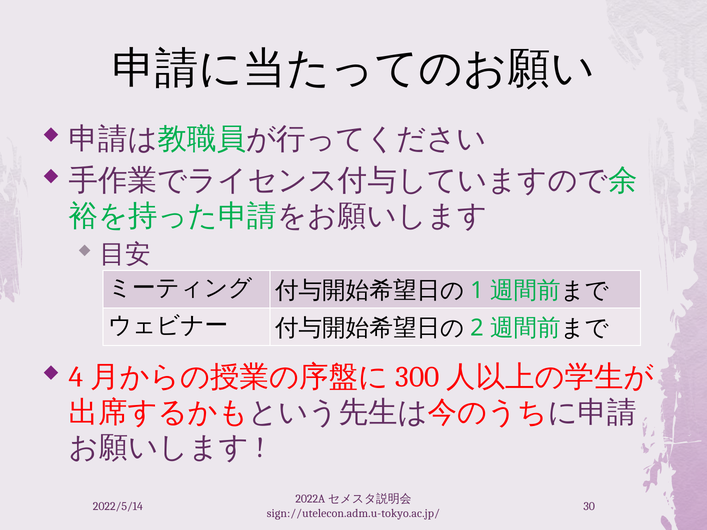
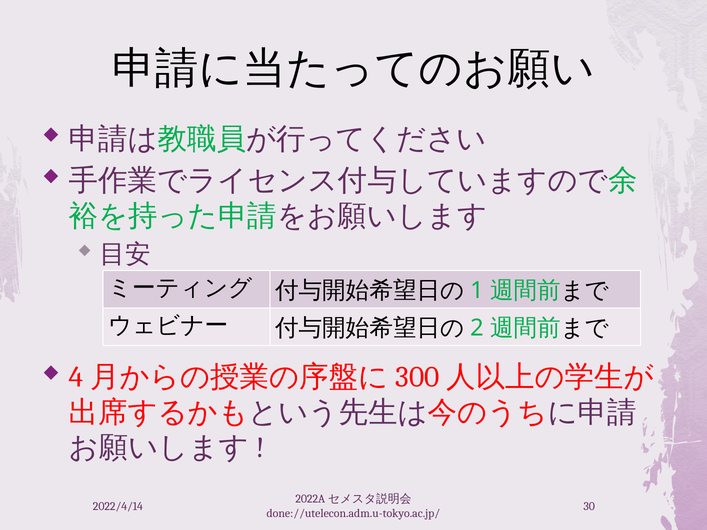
2022/5/14: 2022/5/14 -> 2022/4/14
sign://utelecon.adm.u-tokyo.ac.jp/: sign://utelecon.adm.u-tokyo.ac.jp/ -> done://utelecon.adm.u-tokyo.ac.jp/
